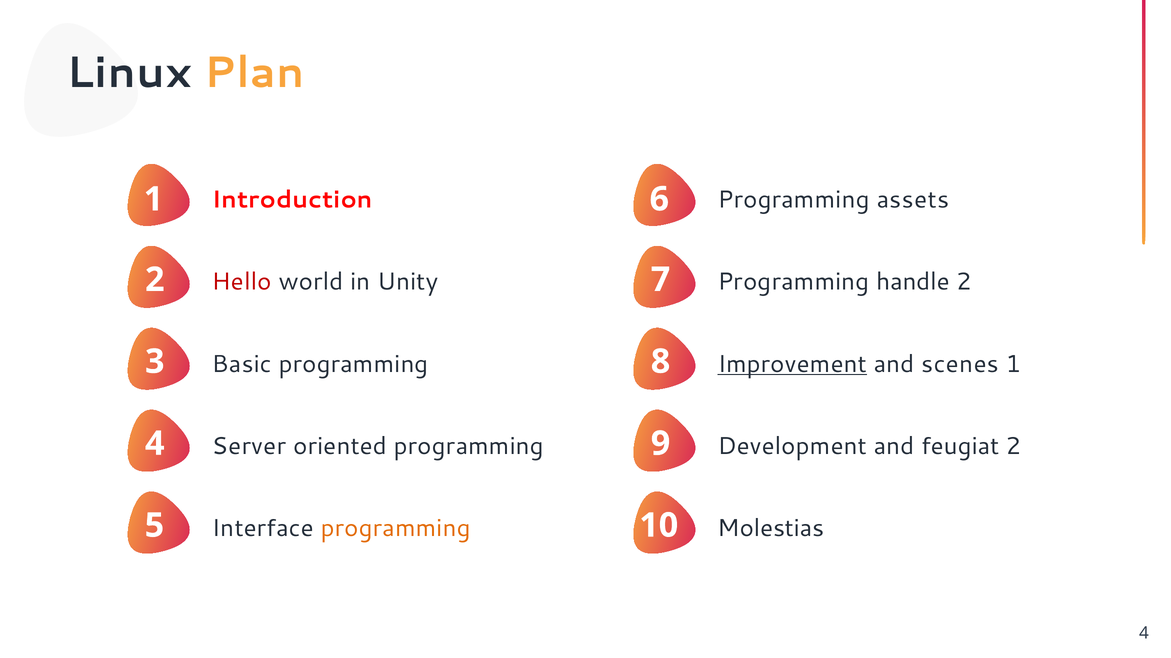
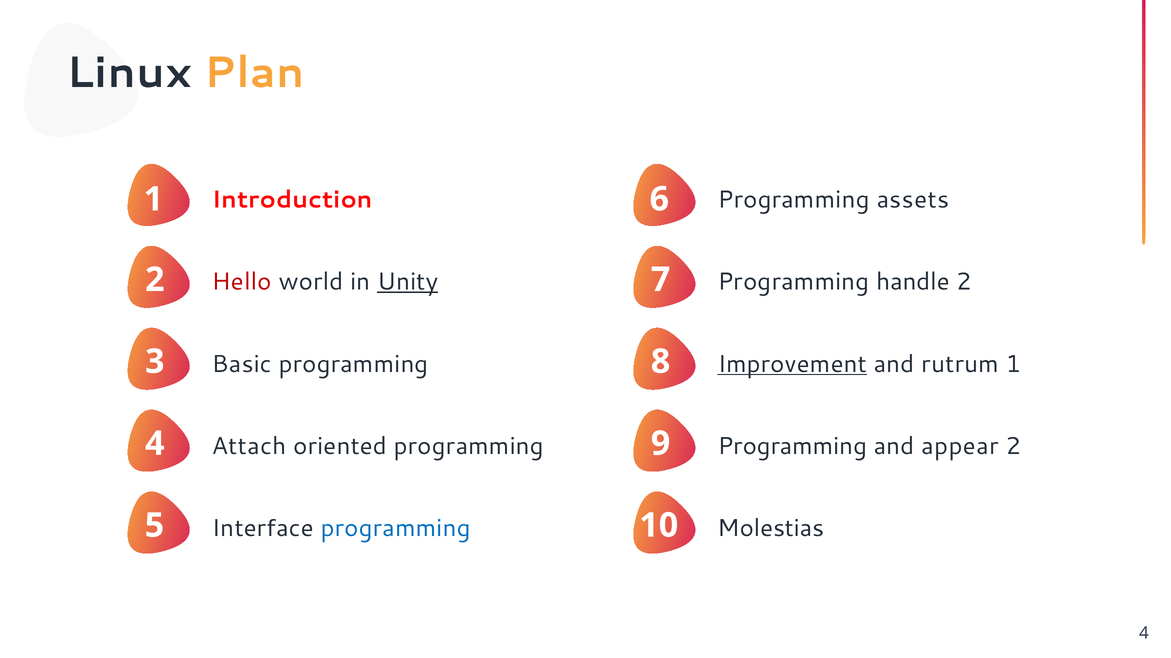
Unity underline: none -> present
scenes: scenes -> rutrum
Server: Server -> Attach
Development at (792, 447): Development -> Programming
feugiat: feugiat -> appear
programming at (396, 529) colour: orange -> blue
